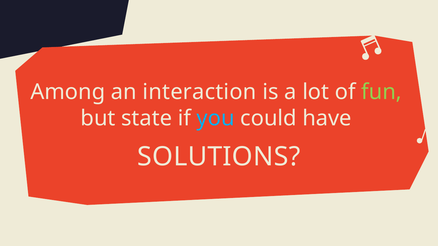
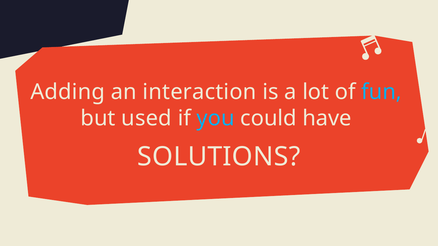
Among: Among -> Adding
fun colour: light green -> light blue
state: state -> used
